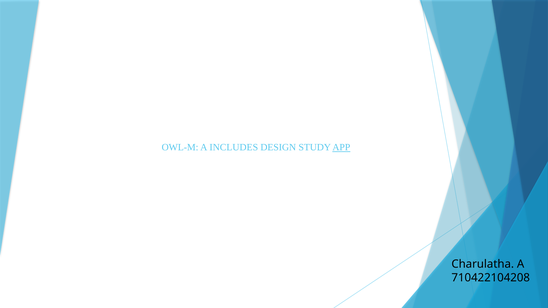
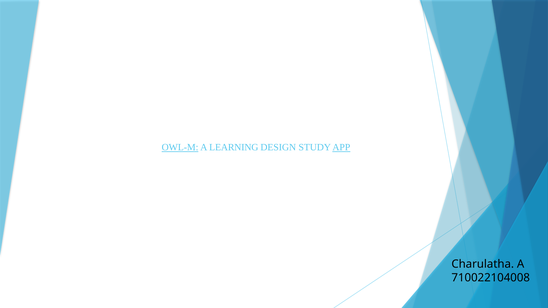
OWL-M underline: none -> present
INCLUDES: INCLUDES -> LEARNING
710422104208: 710422104208 -> 710022104008
